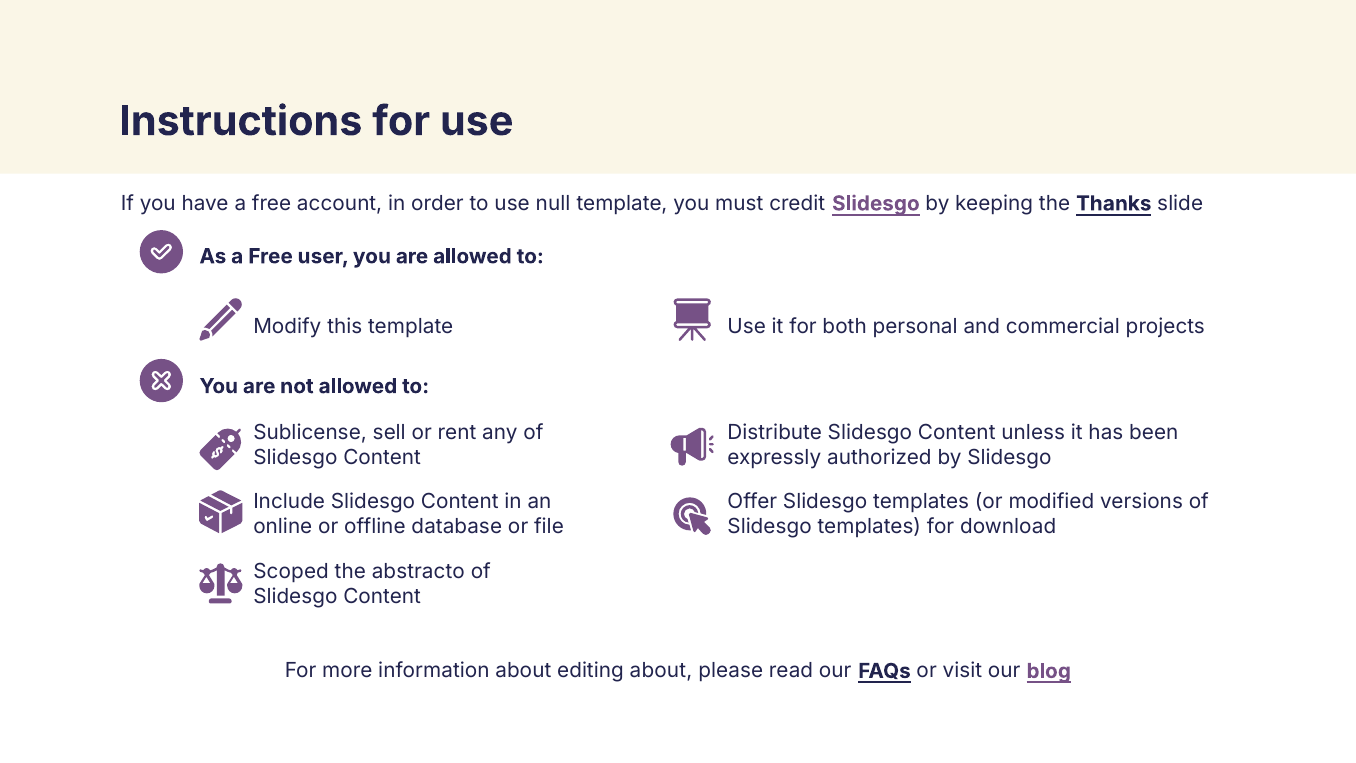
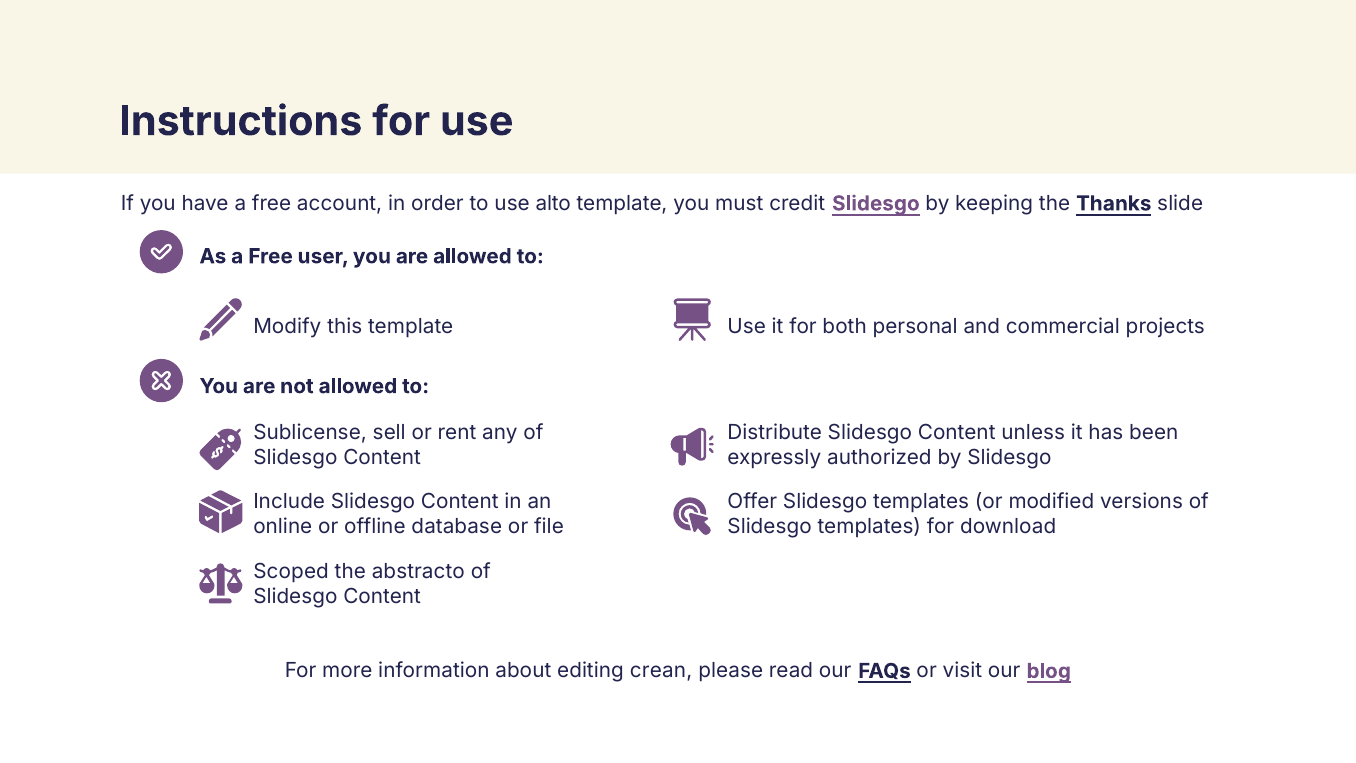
null: null -> alto
editing about: about -> crean
